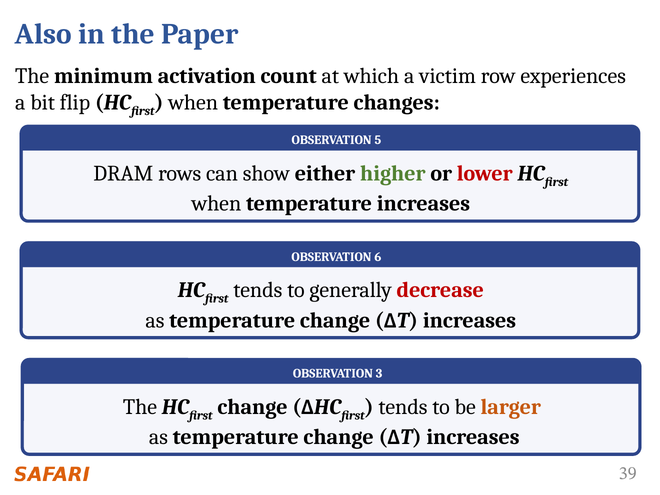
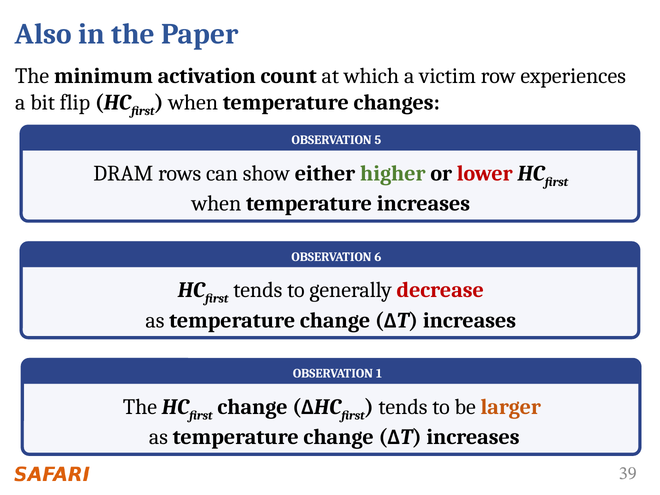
3: 3 -> 1
